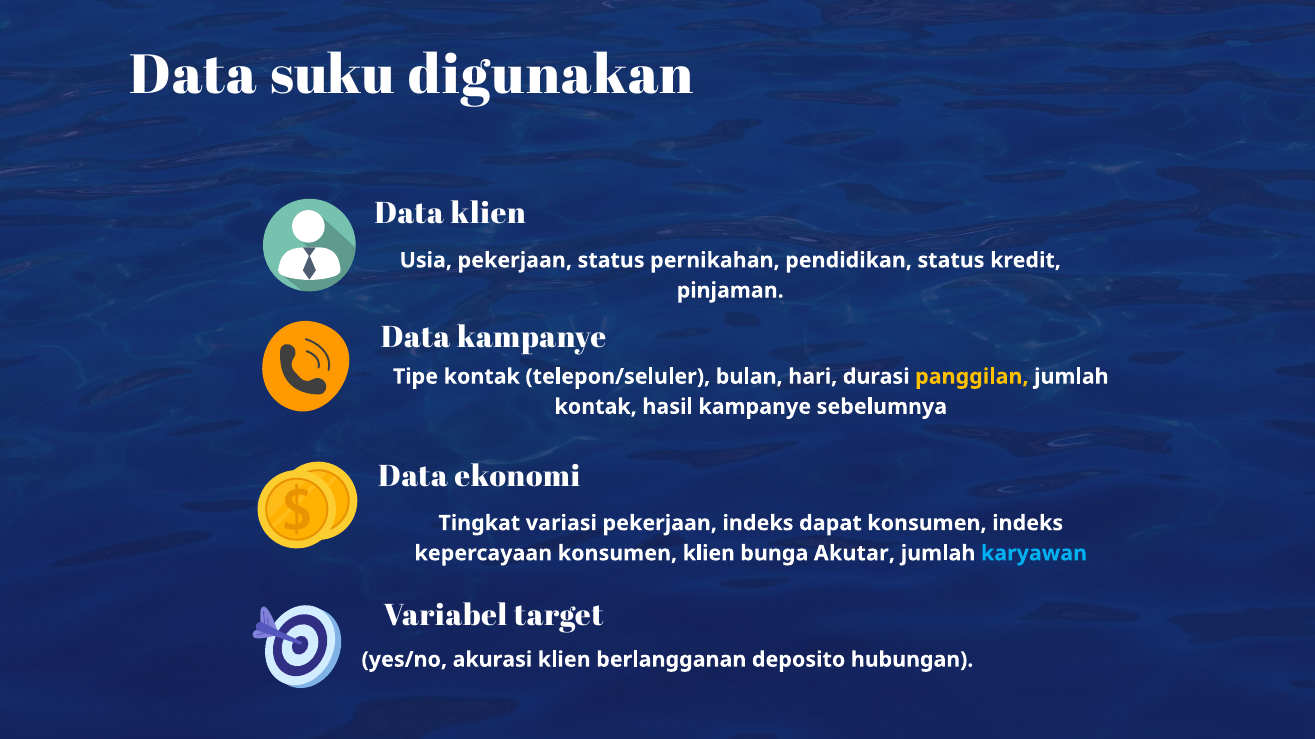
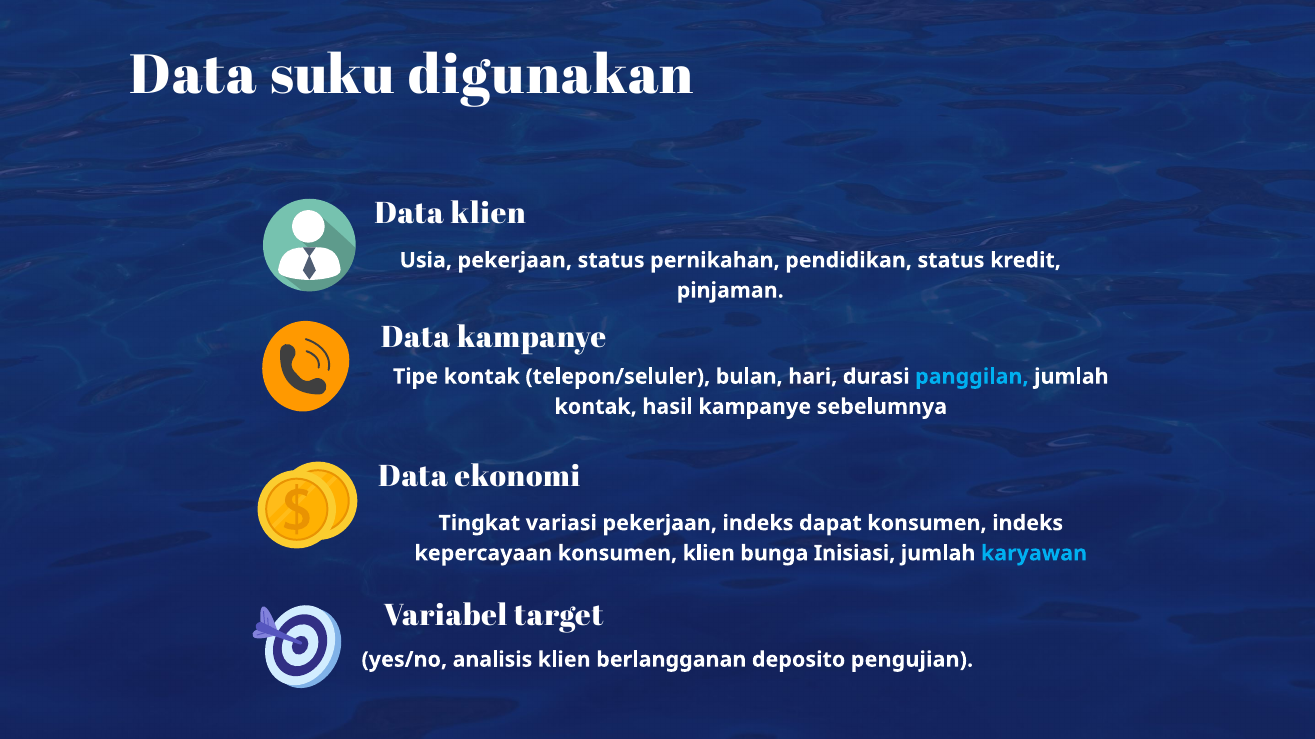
panggilan colour: yellow -> light blue
Akutar: Akutar -> Inisiasi
akurasi: akurasi -> analisis
hubungan: hubungan -> pengujian
